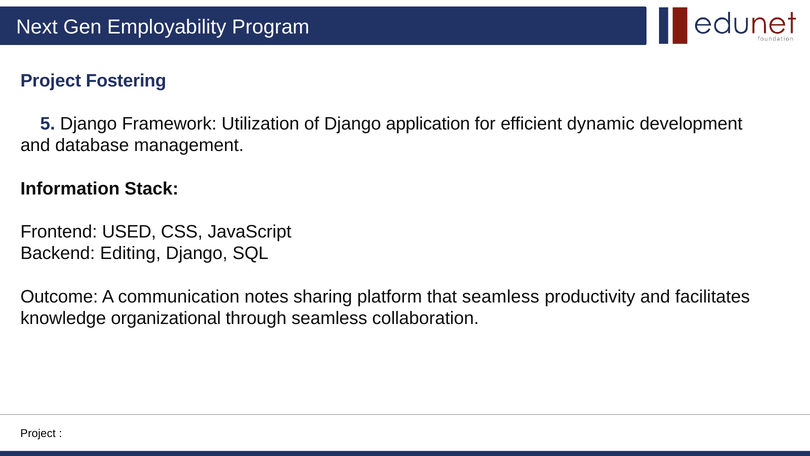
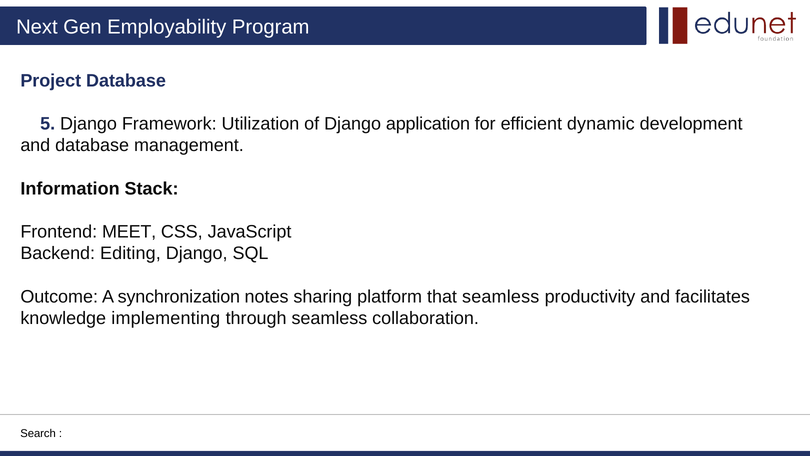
Project Fostering: Fostering -> Database
USED: USED -> MEET
communication: communication -> synchronization
organizational: organizational -> implementing
Project at (38, 433): Project -> Search
